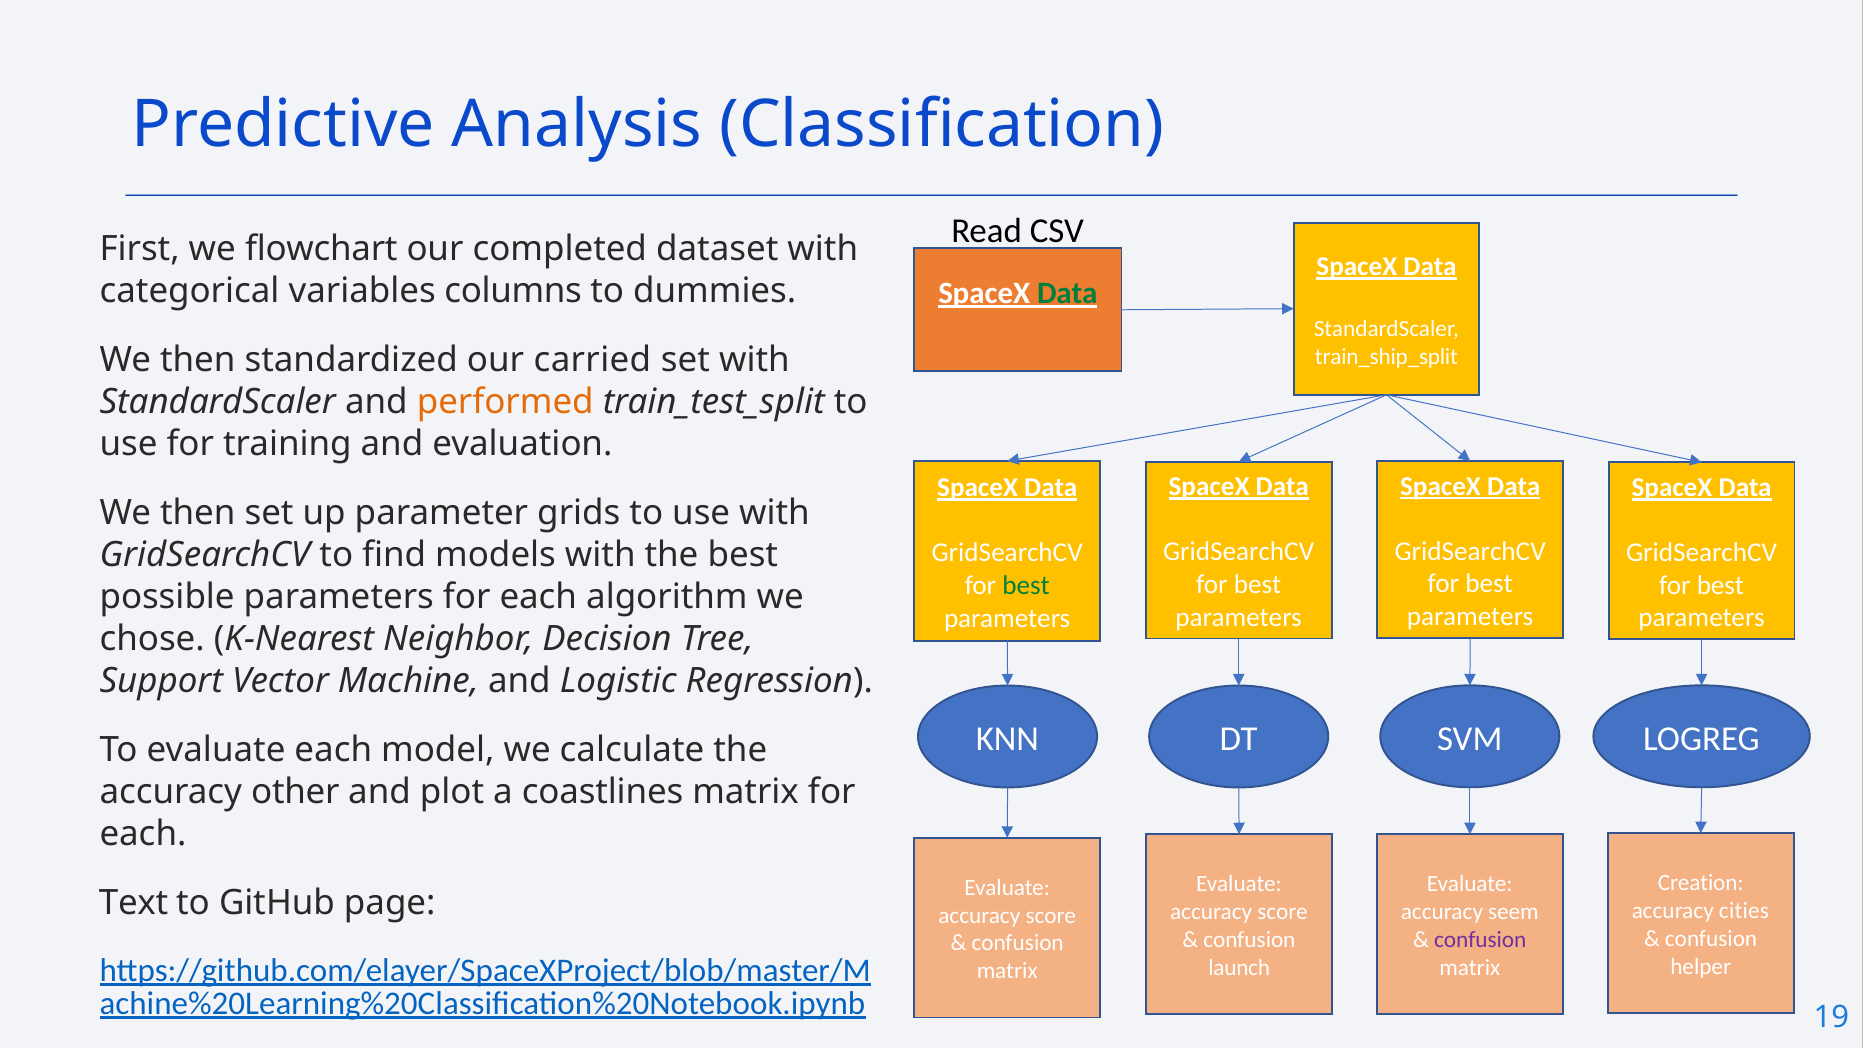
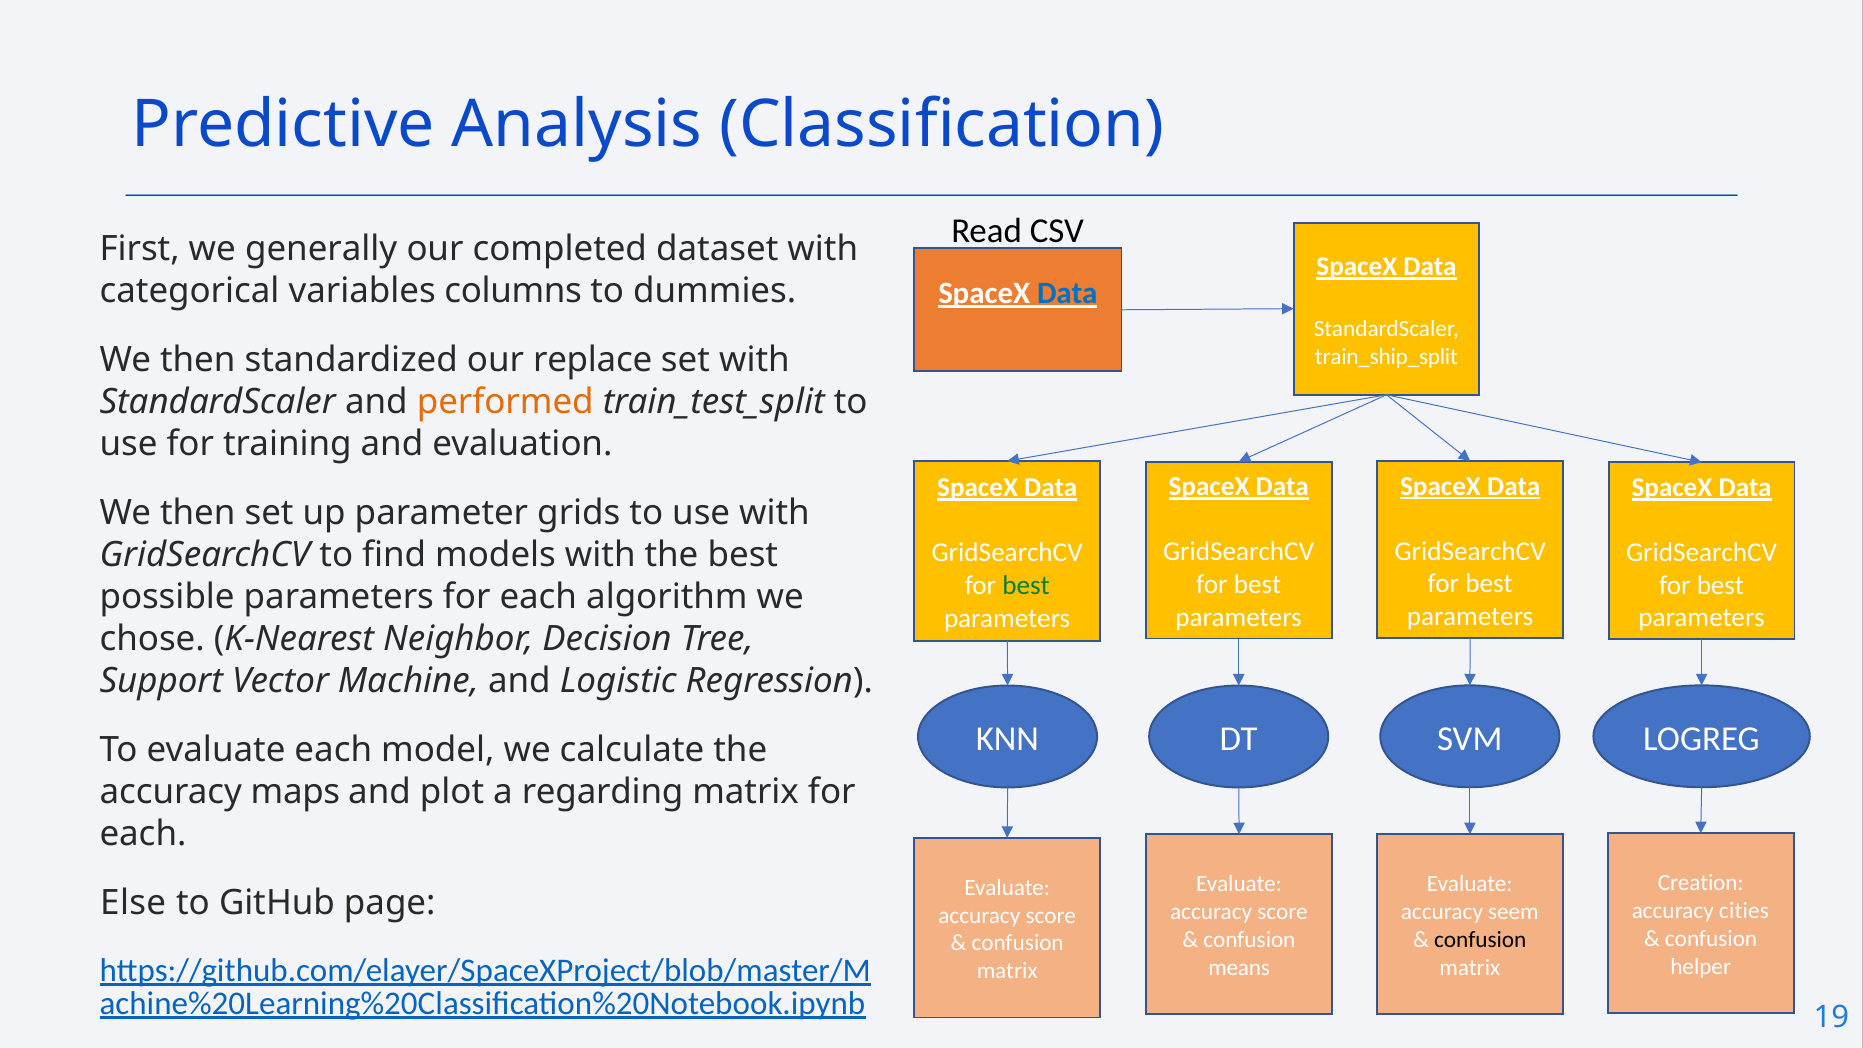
flowchart: flowchart -> generally
Data at (1067, 293) colour: green -> blue
carried: carried -> replace
other: other -> maps
coastlines: coastlines -> regarding
Text: Text -> Else
confusion at (1480, 940) colour: purple -> black
launch: launch -> means
